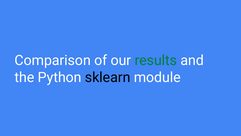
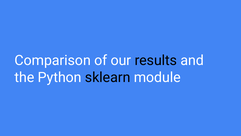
results colour: green -> black
